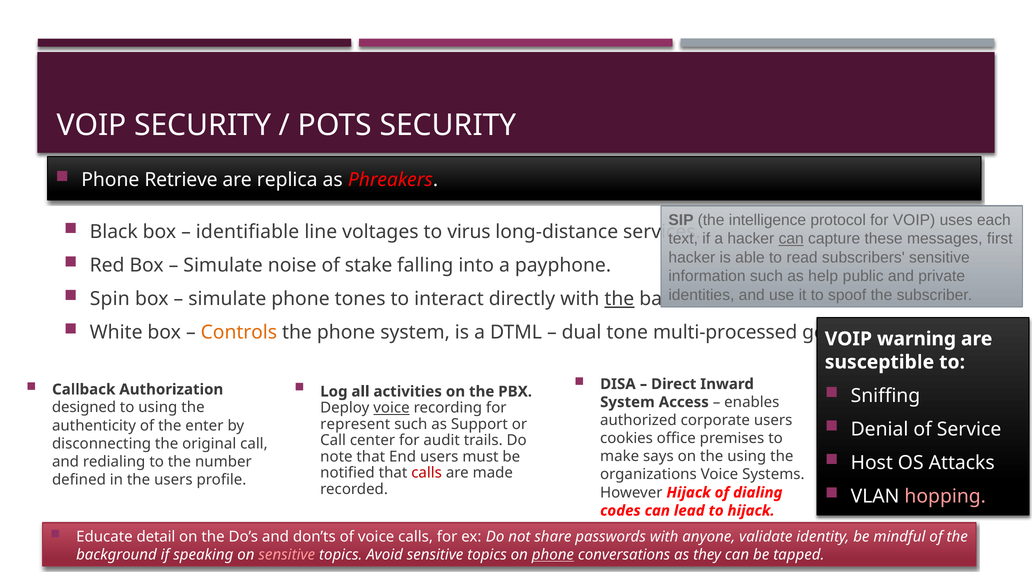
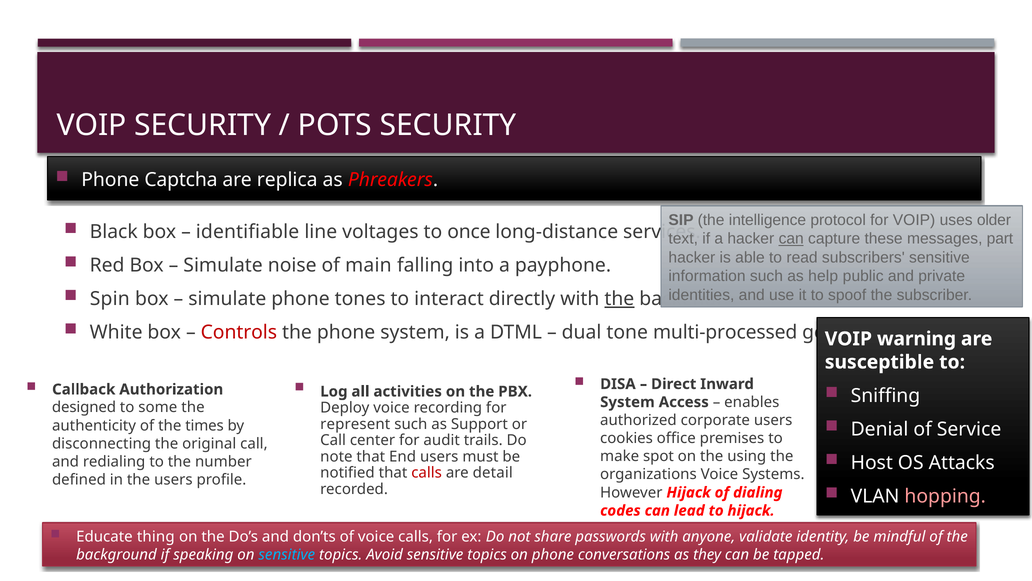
Retrieve: Retrieve -> Captcha
each: each -> older
virus: virus -> once
first: first -> part
stake: stake -> main
Controls colour: orange -> red
to using: using -> some
voice at (391, 407) underline: present -> none
enter: enter -> times
says: says -> spot
made: made -> detail
detail: detail -> thing
sensitive at (287, 554) colour: pink -> light blue
phone at (553, 554) underline: present -> none
